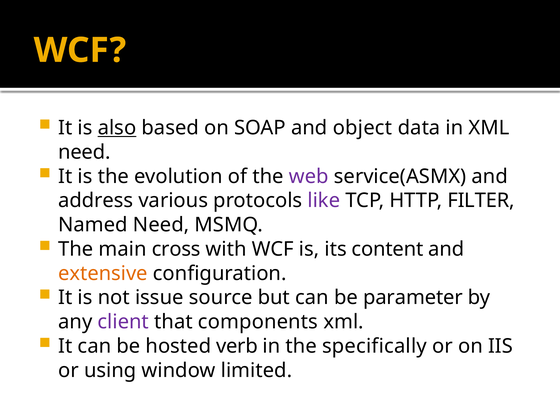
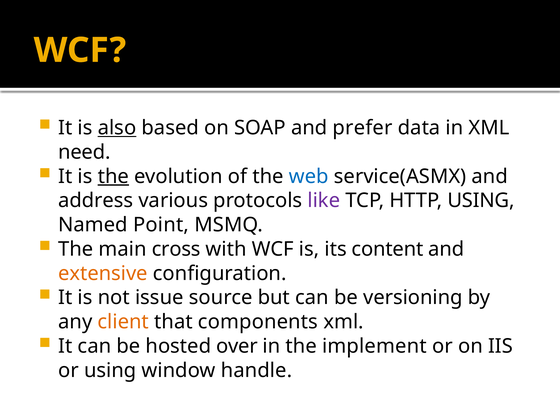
object: object -> prefer
the at (113, 176) underline: none -> present
web colour: purple -> blue
HTTP FILTER: FILTER -> USING
Named Need: Need -> Point
parameter: parameter -> versioning
client colour: purple -> orange
verb: verb -> over
specifically: specifically -> implement
limited: limited -> handle
